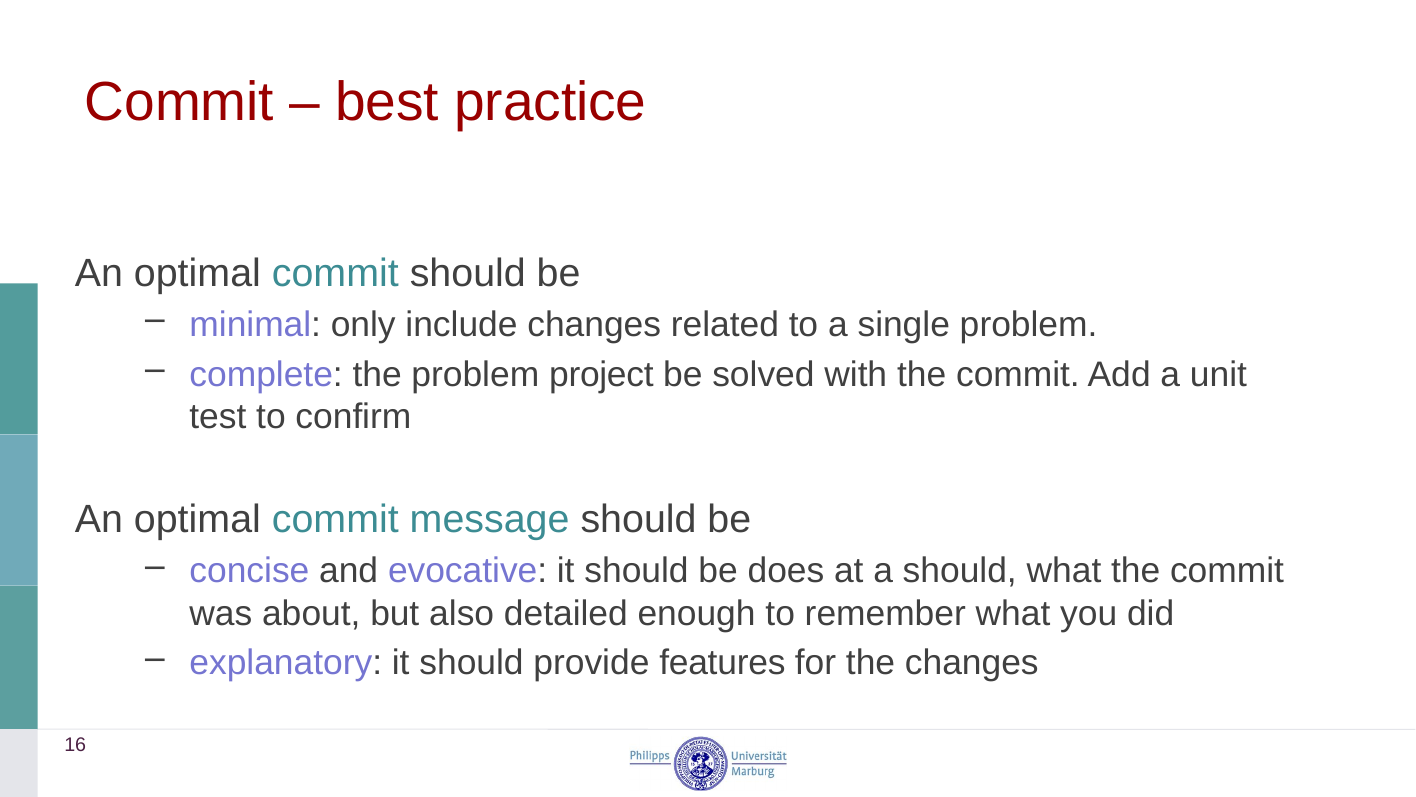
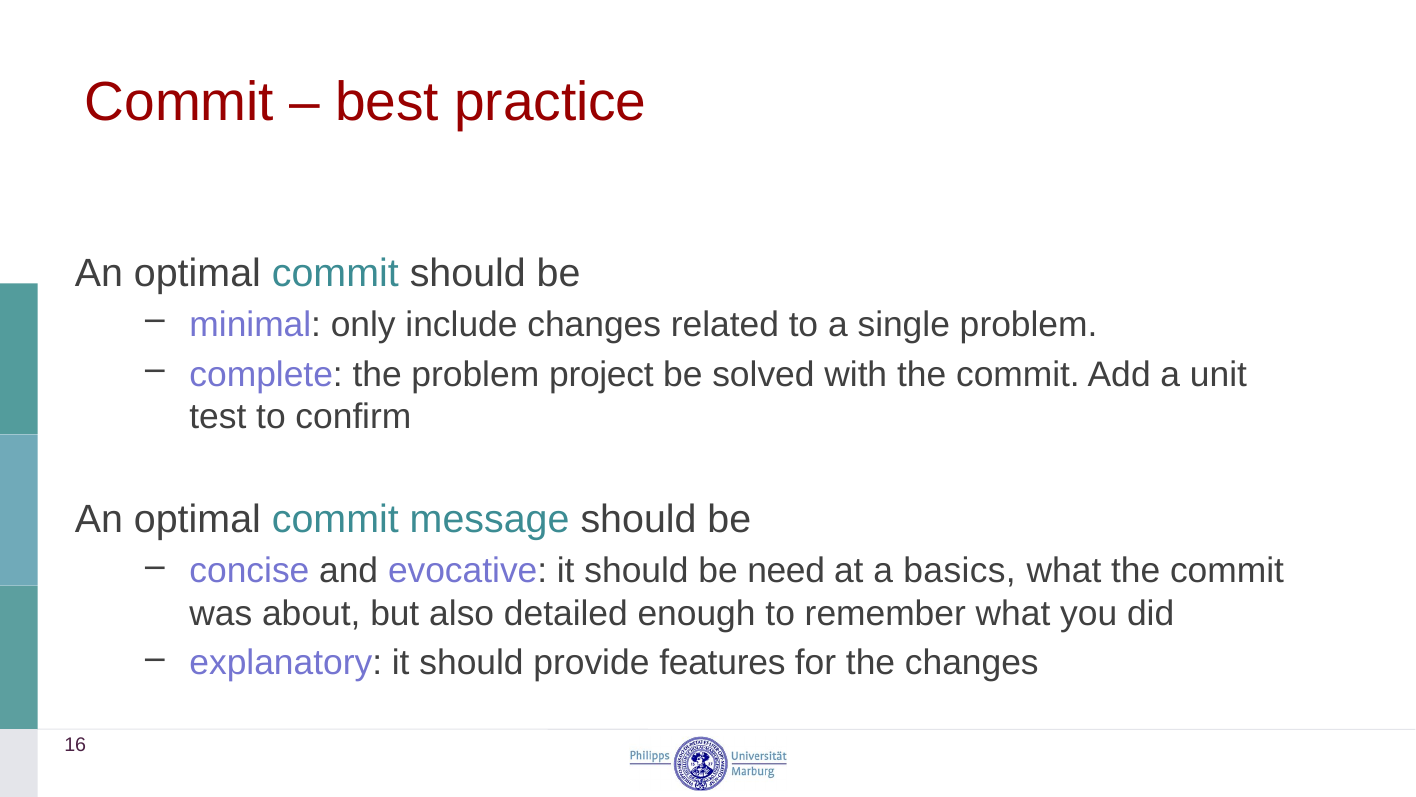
does: does -> need
a should: should -> basics
